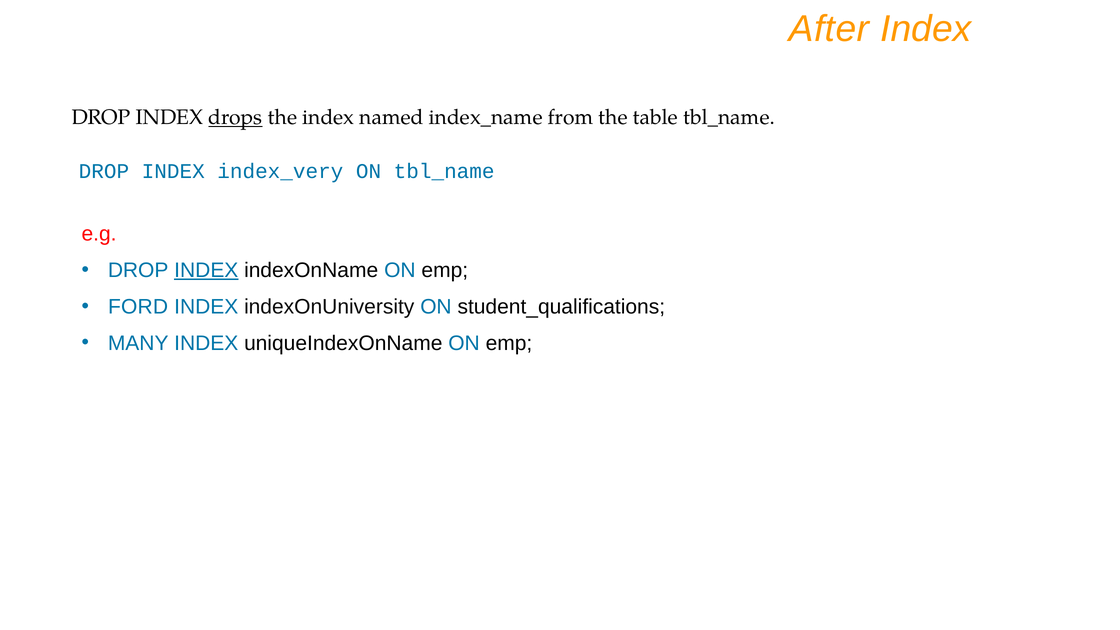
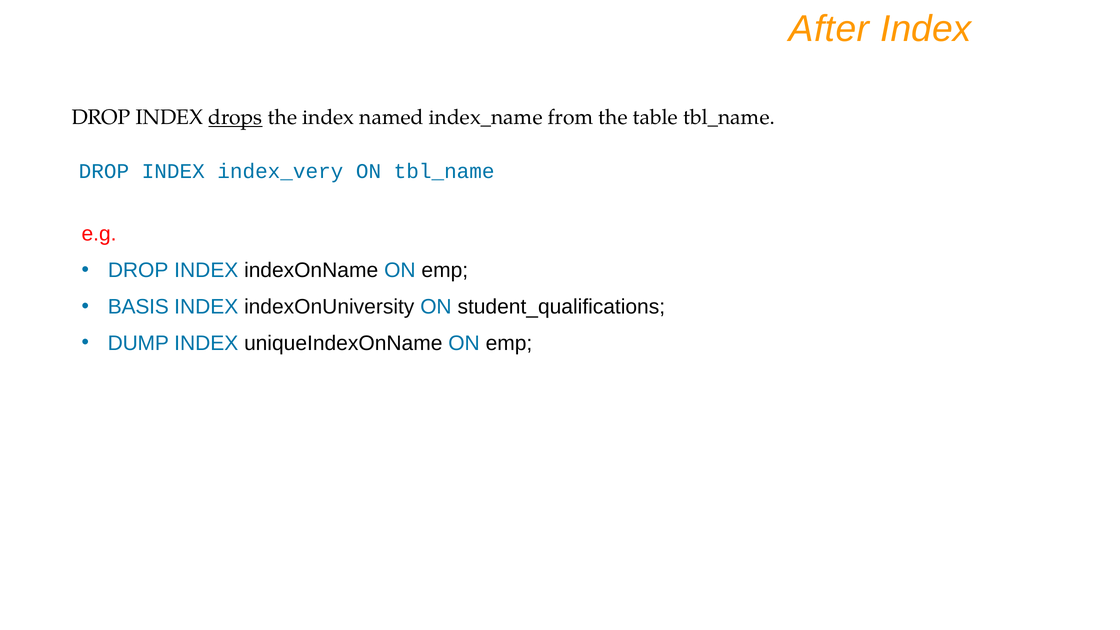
INDEX at (206, 270) underline: present -> none
FORD: FORD -> BASIS
MANY: MANY -> DUMP
